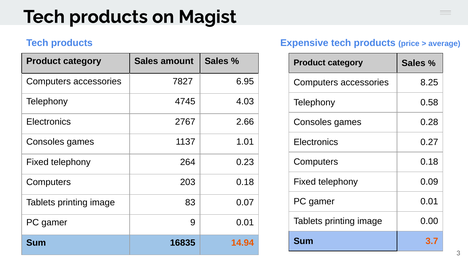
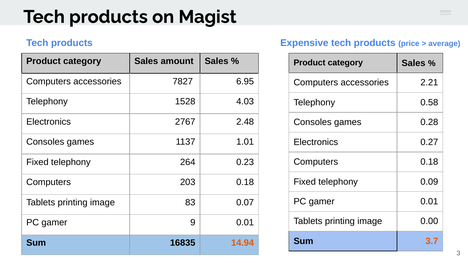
8.25: 8.25 -> 2.21
4745: 4745 -> 1528
2.66: 2.66 -> 2.48
